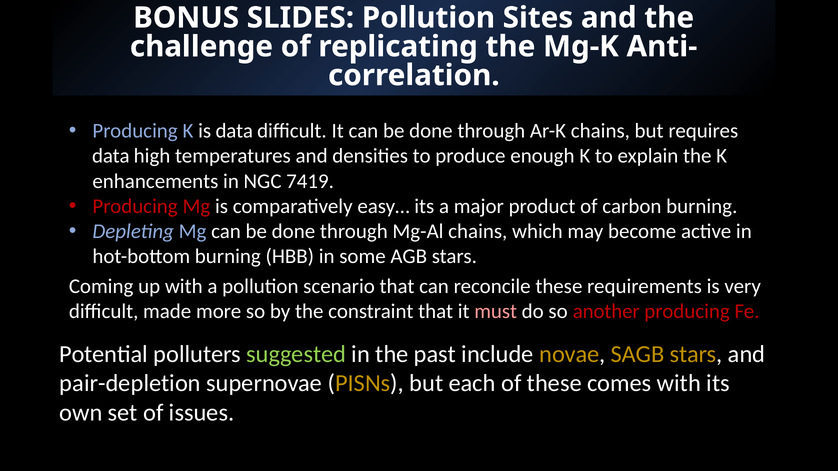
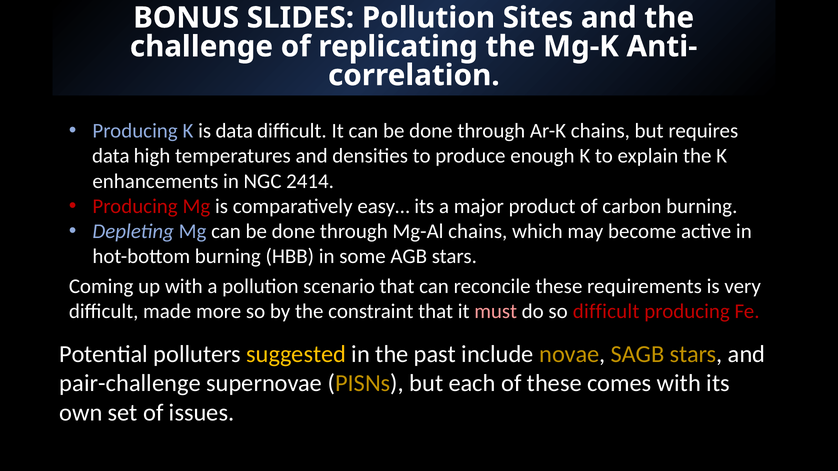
7419: 7419 -> 2414
so another: another -> difficult
suggested colour: light green -> yellow
pair-depletion: pair-depletion -> pair-challenge
